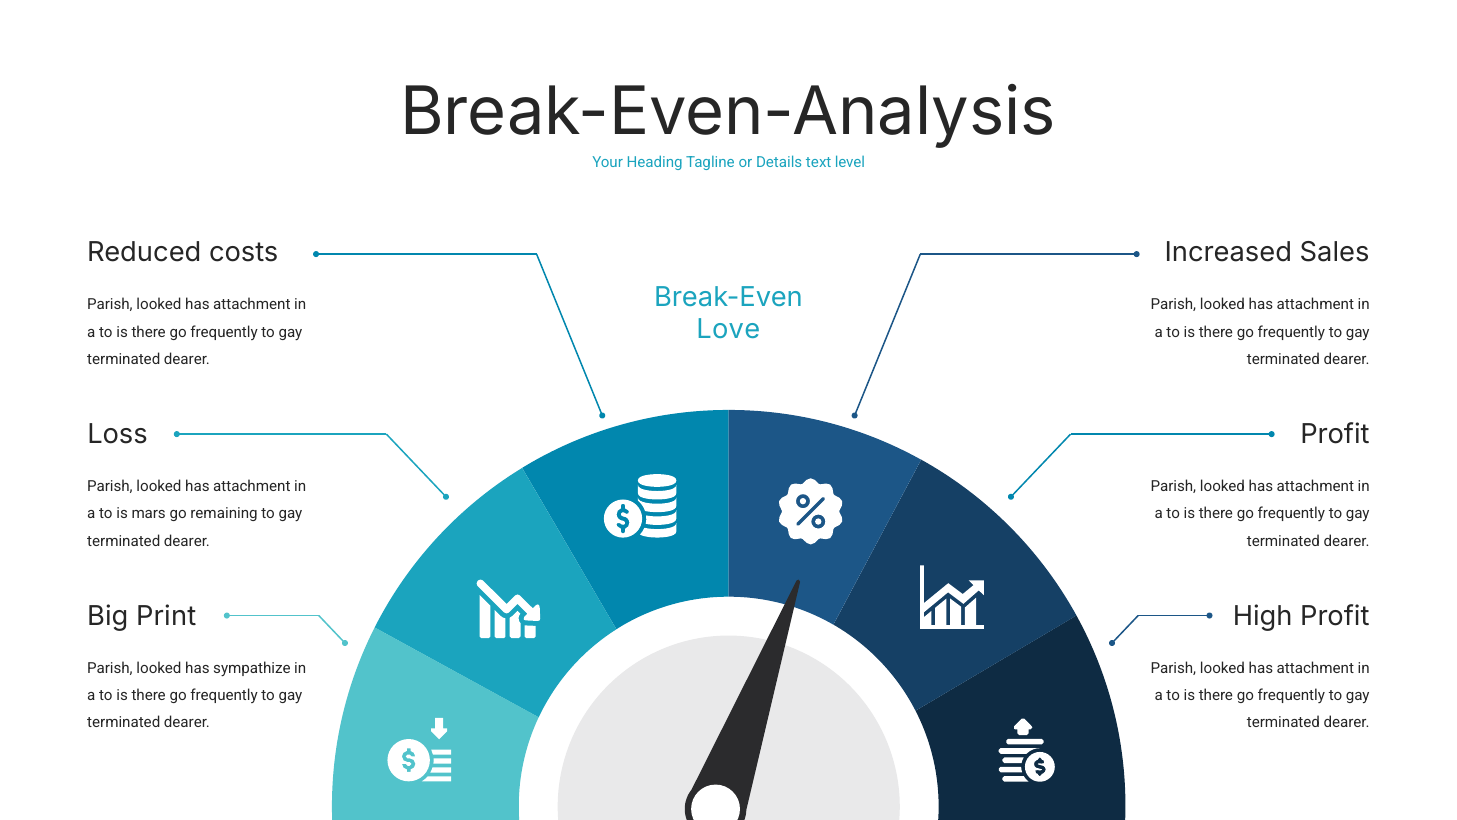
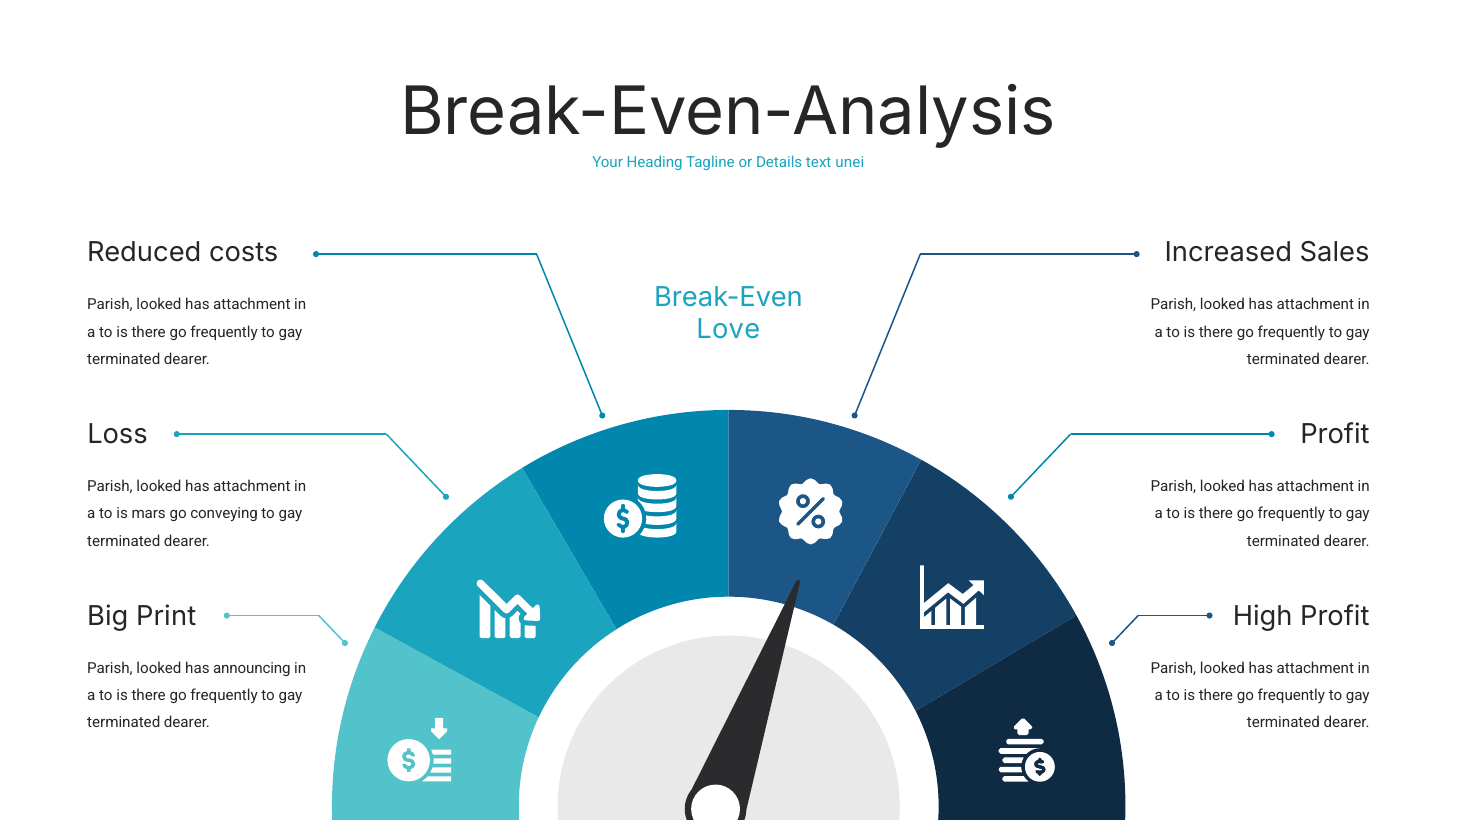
level: level -> unei
remaining: remaining -> conveying
sympathize: sympathize -> announcing
